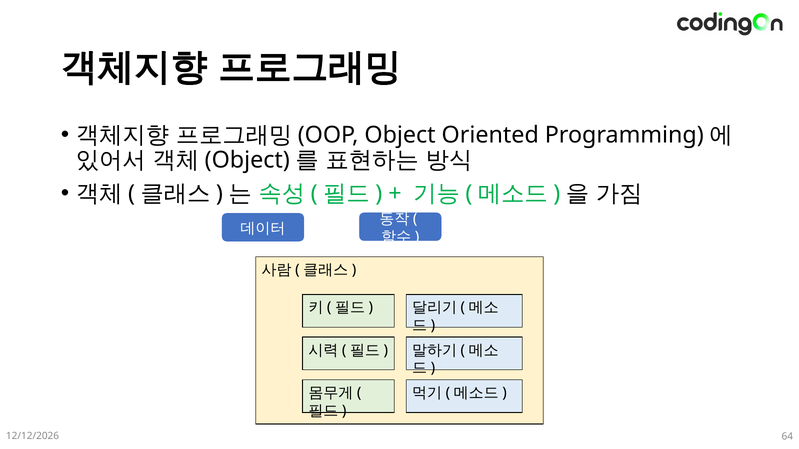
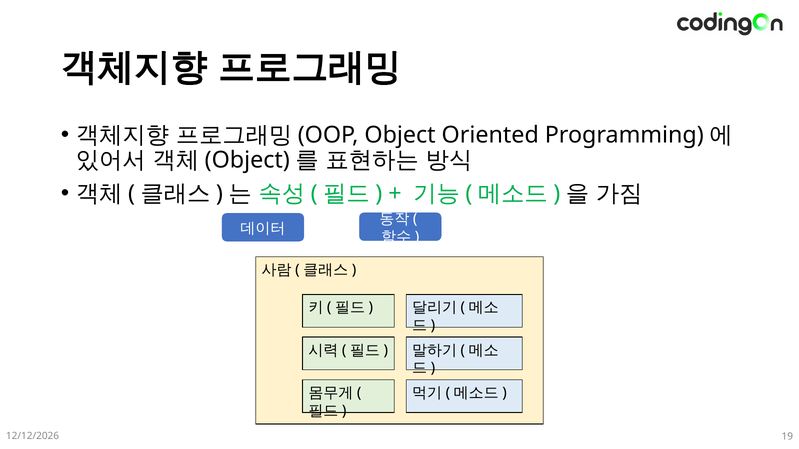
64: 64 -> 19
